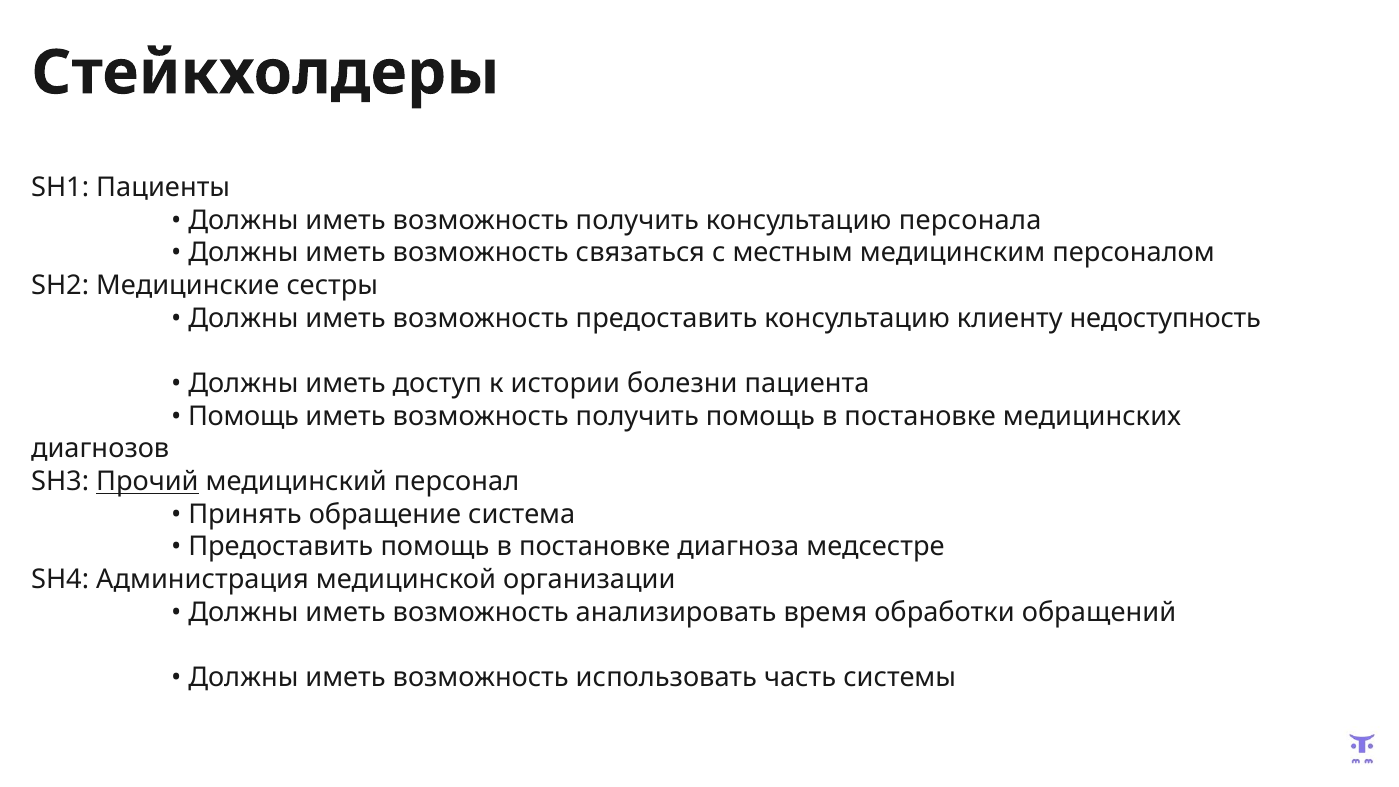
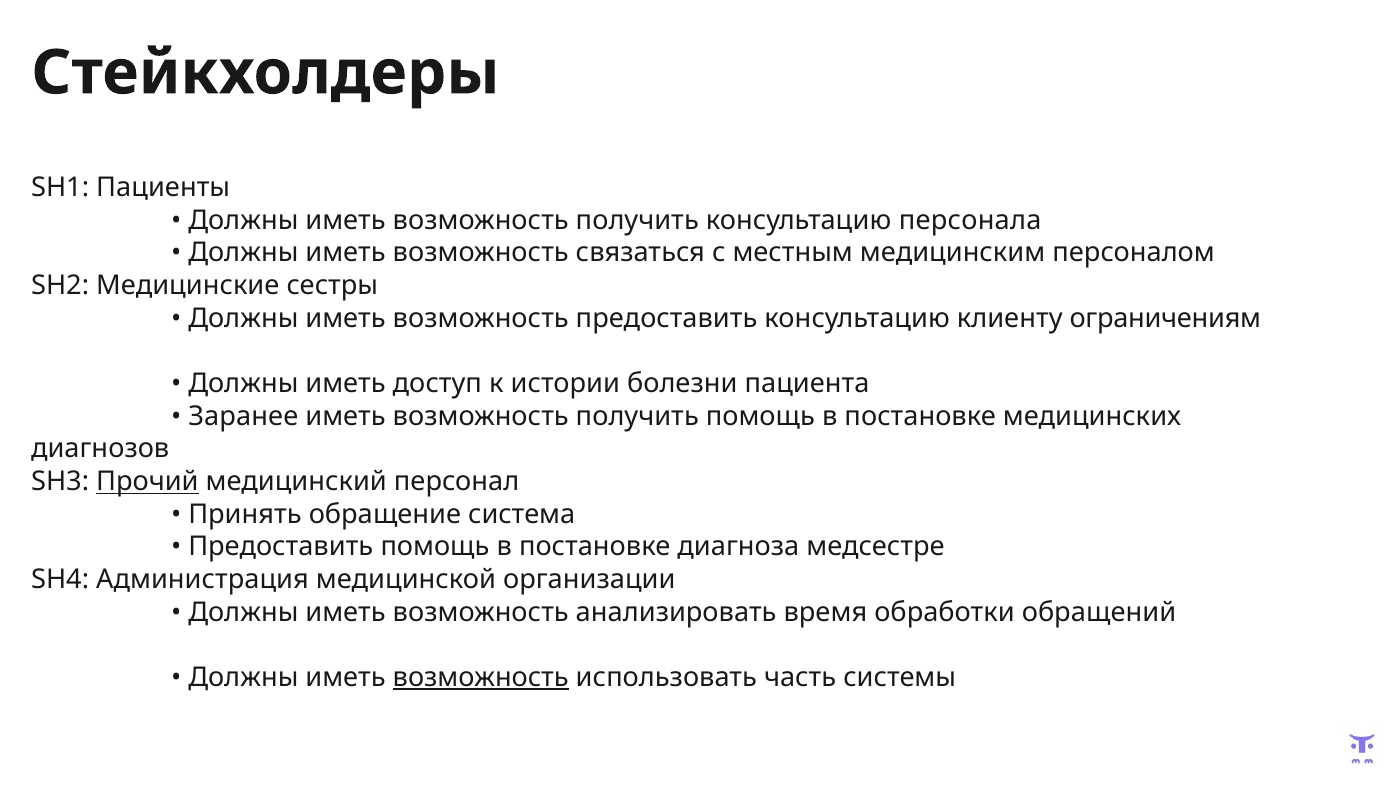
недоступность: недоступность -> ограничениям
Помощь at (244, 416): Помощь -> Заранее
возможность at (481, 678) underline: none -> present
